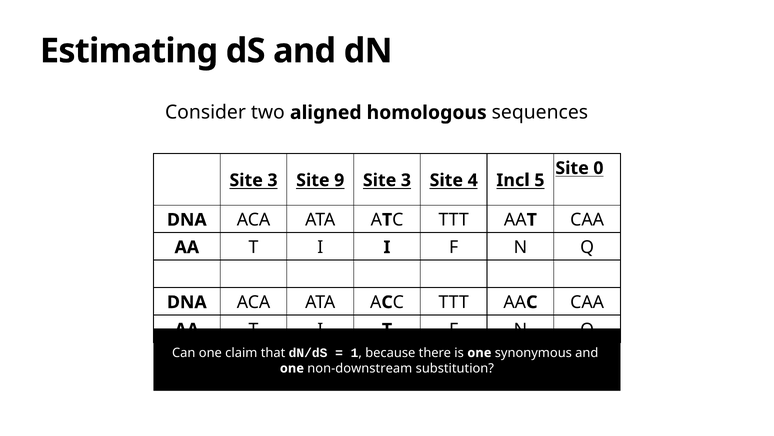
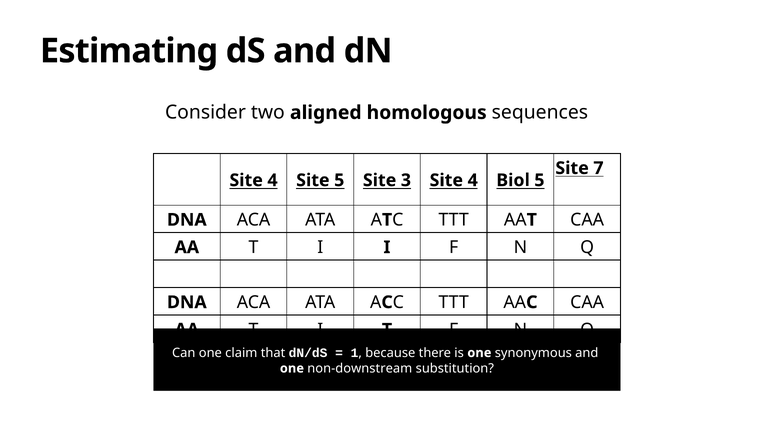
0: 0 -> 7
3 at (272, 180): 3 -> 4
Site 9: 9 -> 5
Incl: Incl -> Biol
